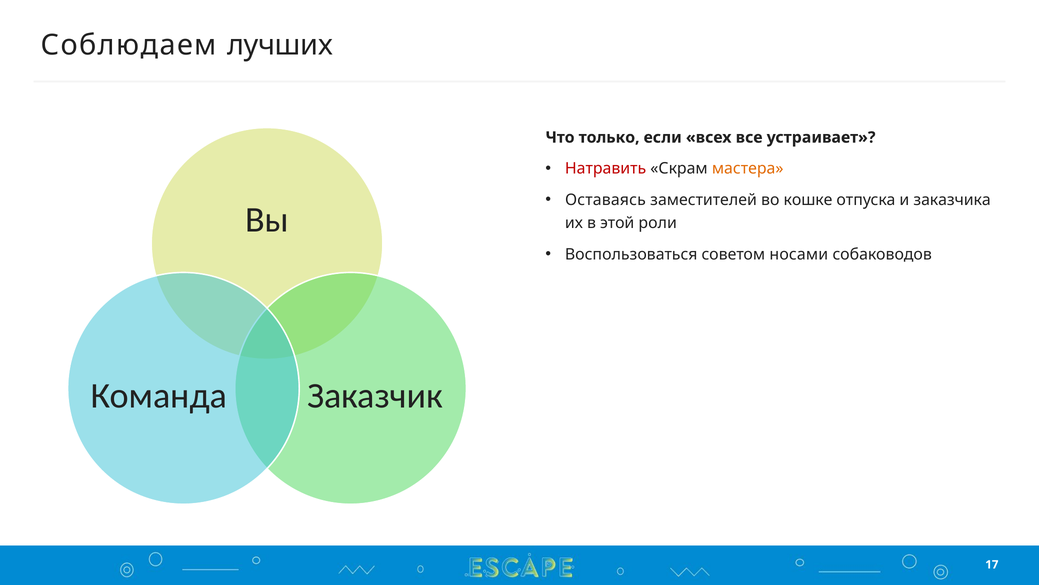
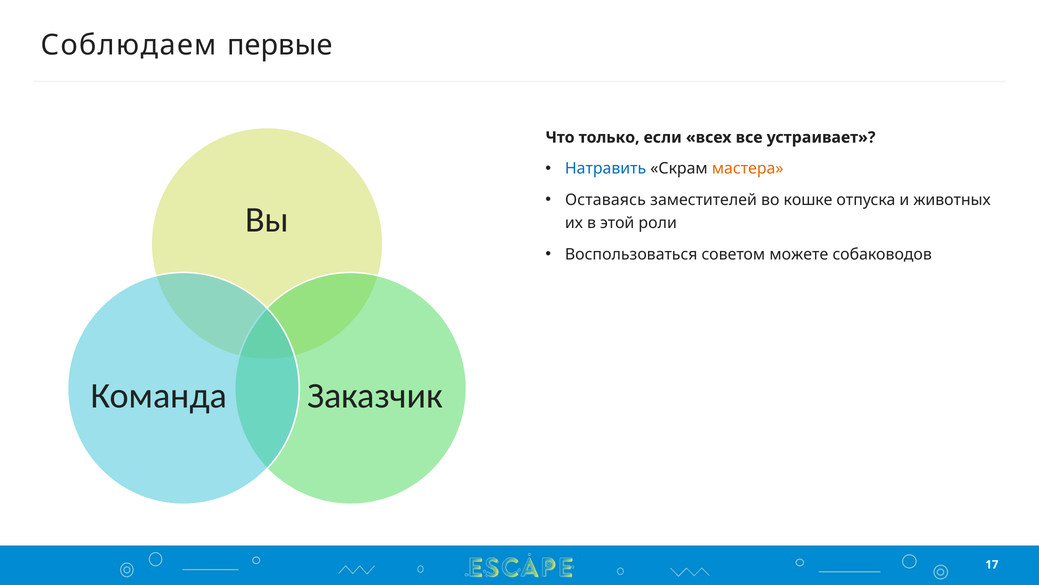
лучших: лучших -> первые
Натравить colour: red -> blue
заказчика: заказчика -> животных
носами: носами -> можете
